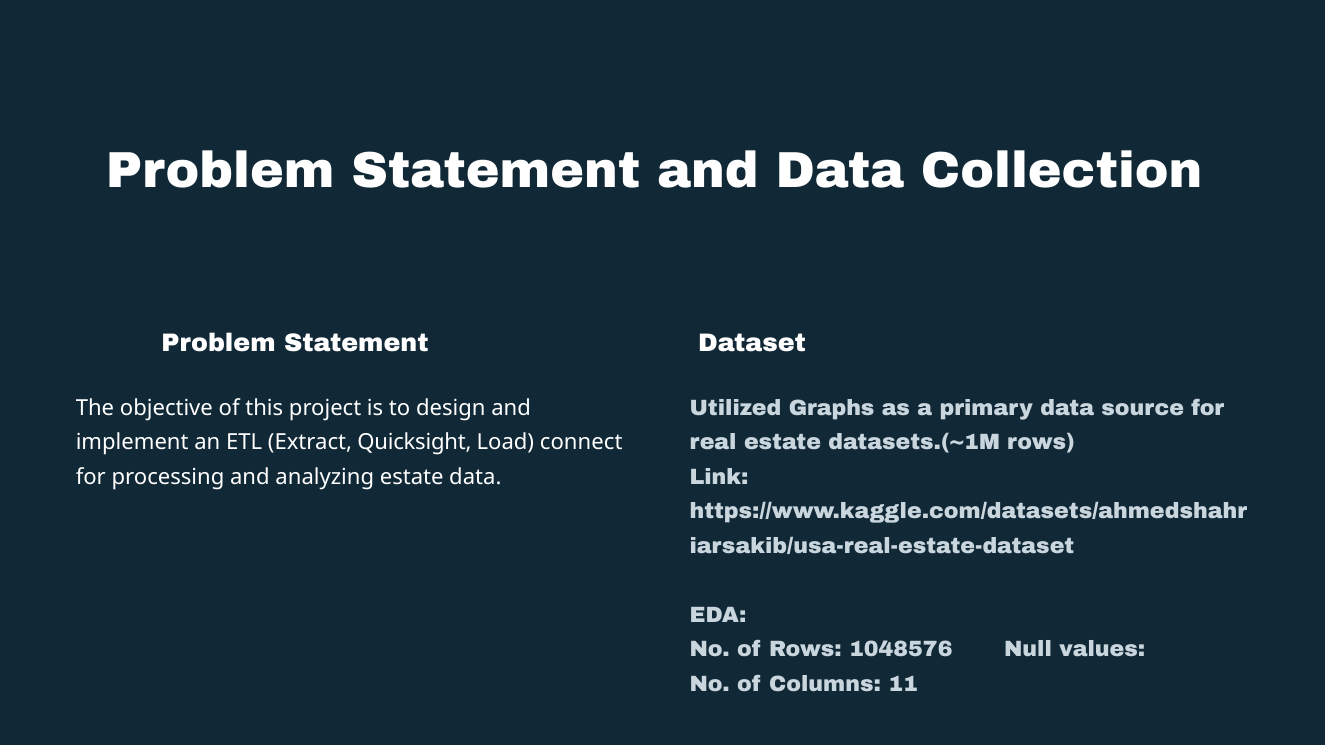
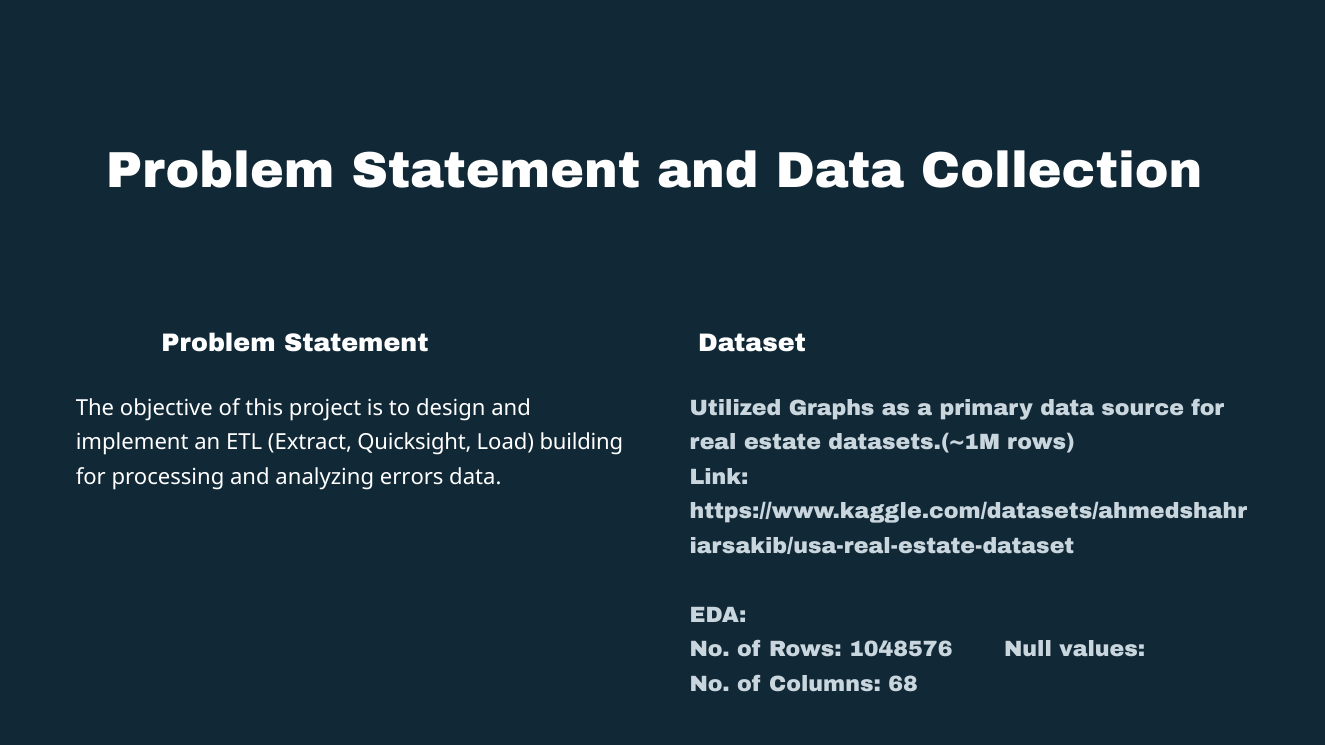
connect: connect -> building
analyzing estate: estate -> errors
11: 11 -> 68
